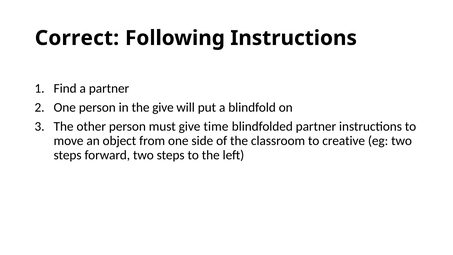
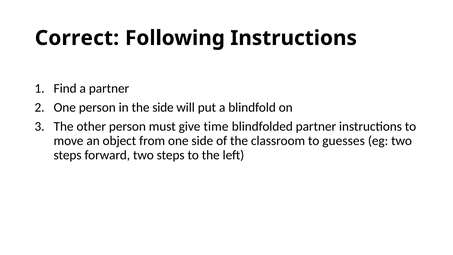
the give: give -> side
creative: creative -> guesses
